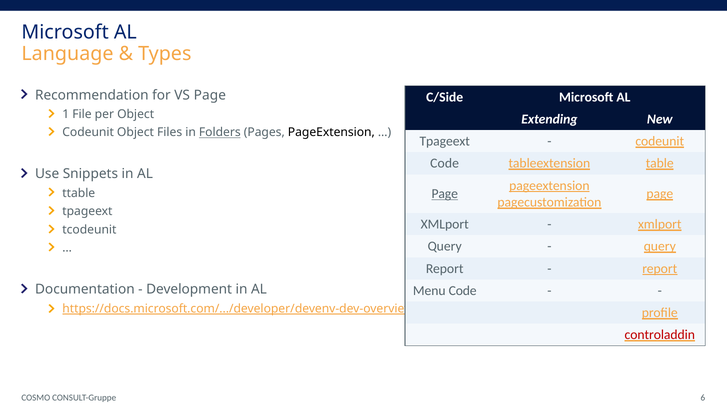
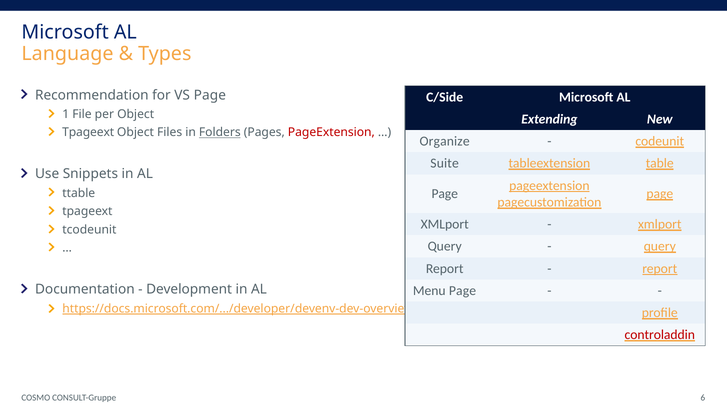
Codeunit at (88, 132): Codeunit -> Tpageext
PageExtension at (331, 132) colour: black -> red
Tpageext at (445, 141): Tpageext -> Organize
Code at (445, 163): Code -> Suite
Page at (445, 194) underline: present -> none
Menu Code: Code -> Page
